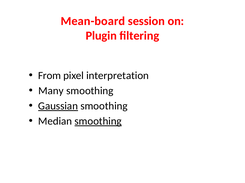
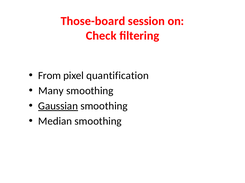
Mean-board: Mean-board -> Those-board
Plugin: Plugin -> Check
interpretation: interpretation -> quantification
smoothing at (98, 122) underline: present -> none
